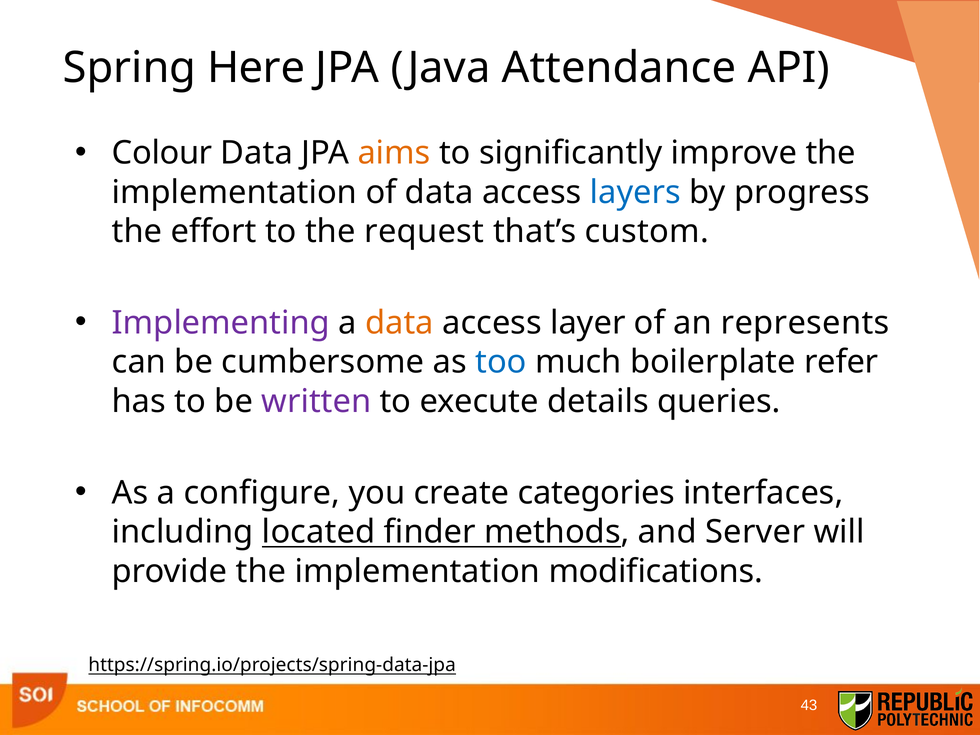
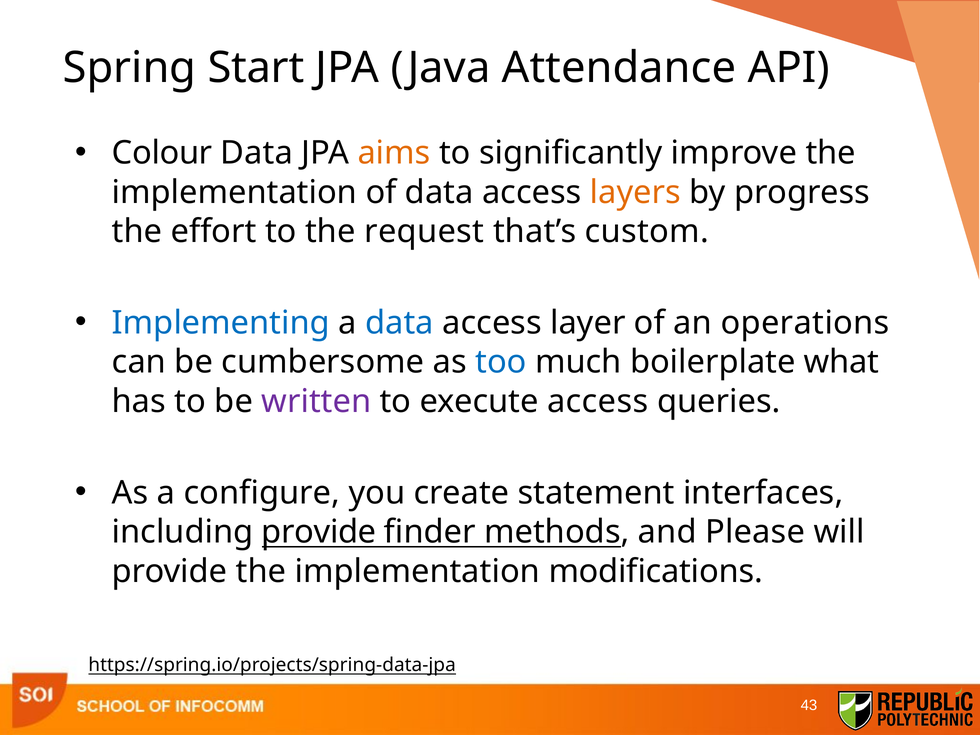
Here: Here -> Start
layers colour: blue -> orange
Implementing colour: purple -> blue
data at (400, 323) colour: orange -> blue
represents: represents -> operations
refer: refer -> what
execute details: details -> access
categories: categories -> statement
including located: located -> provide
Server: Server -> Please
